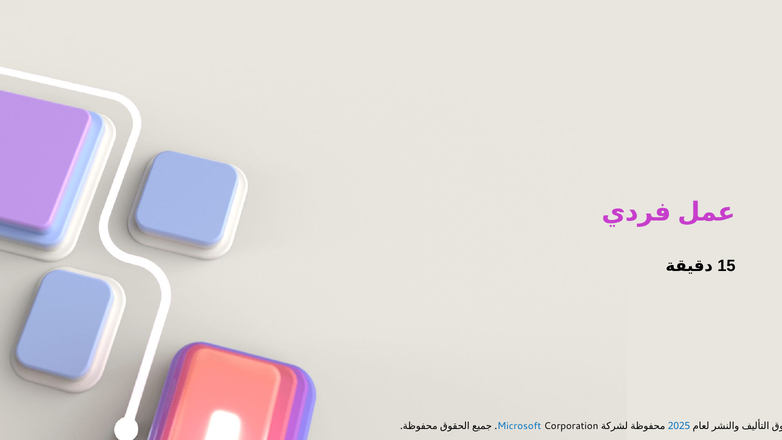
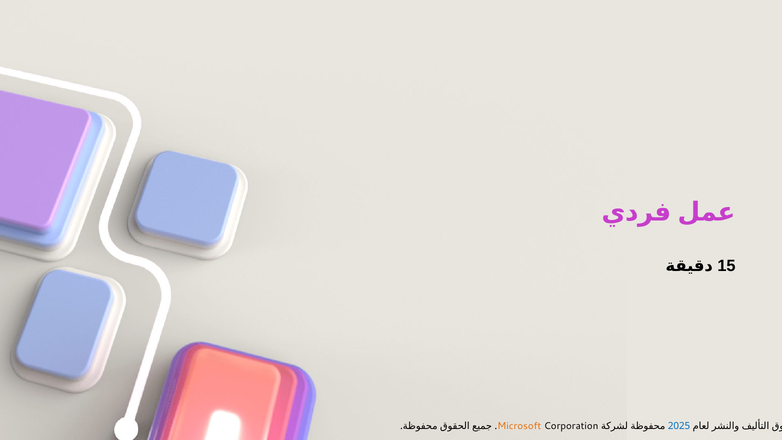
Microsoft colour: blue -> orange
